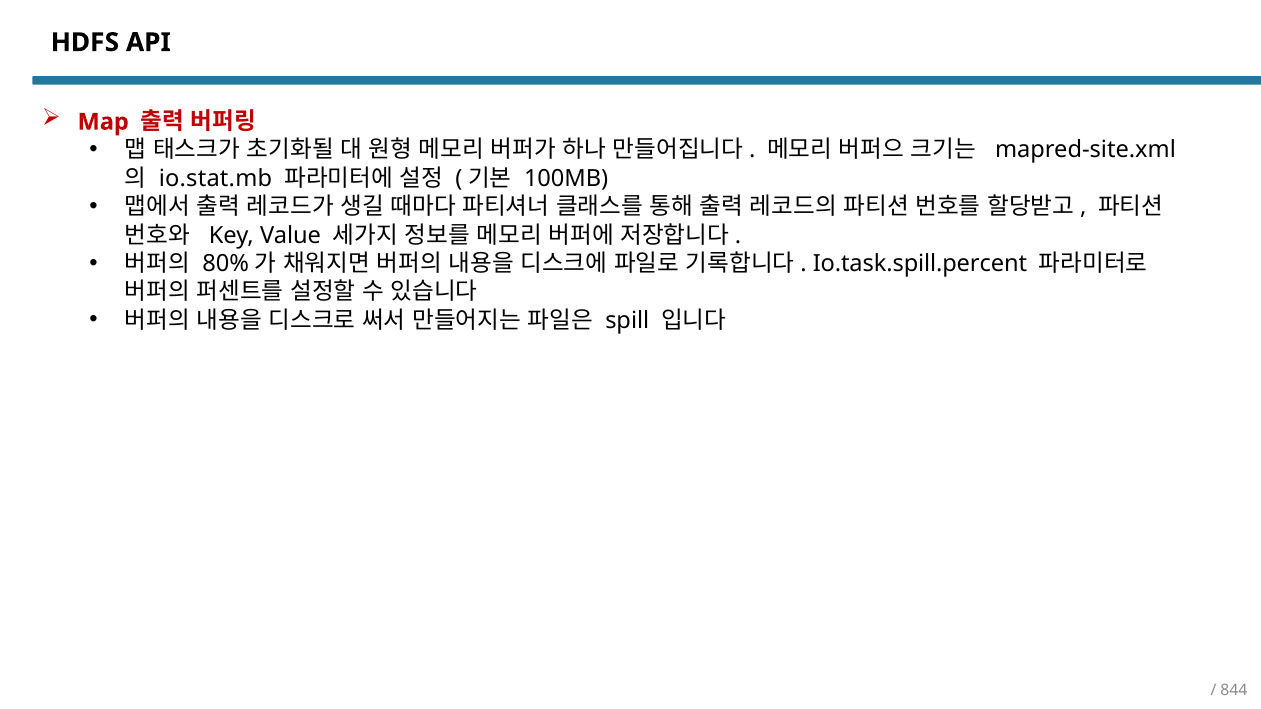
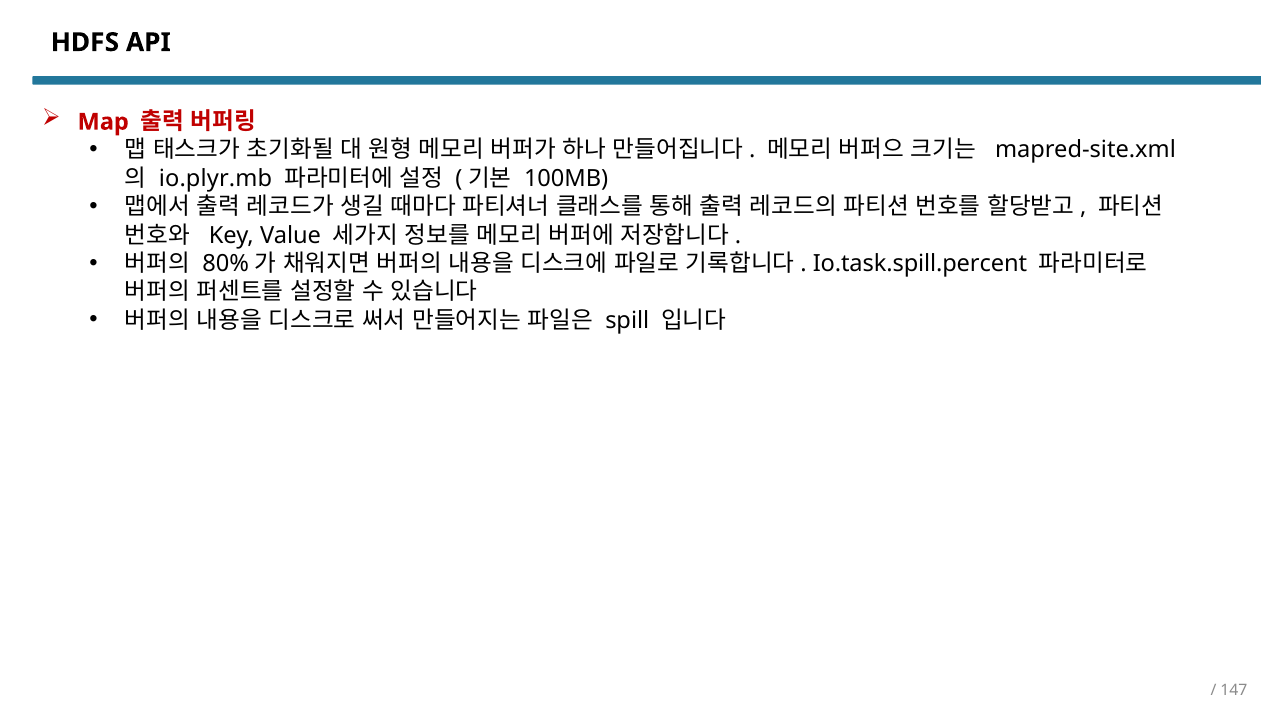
io.stat.mb: io.stat.mb -> io.plyr.mb
844: 844 -> 147
